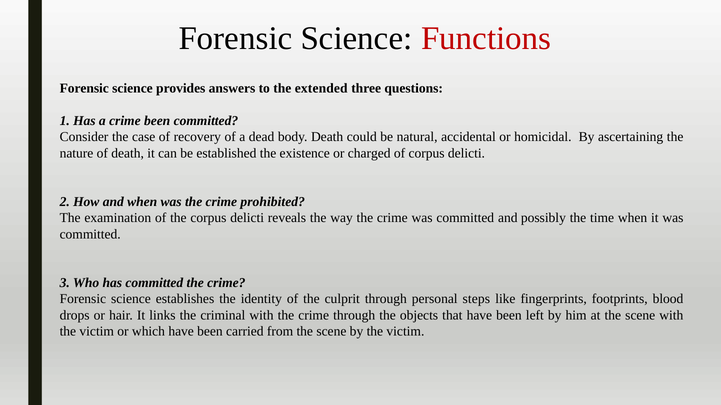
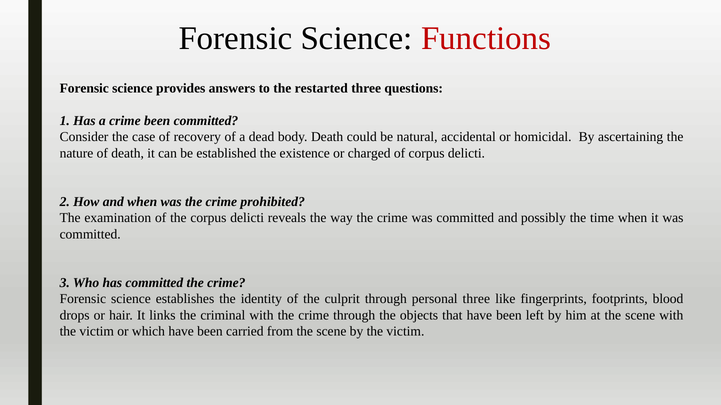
extended: extended -> restarted
personal steps: steps -> three
